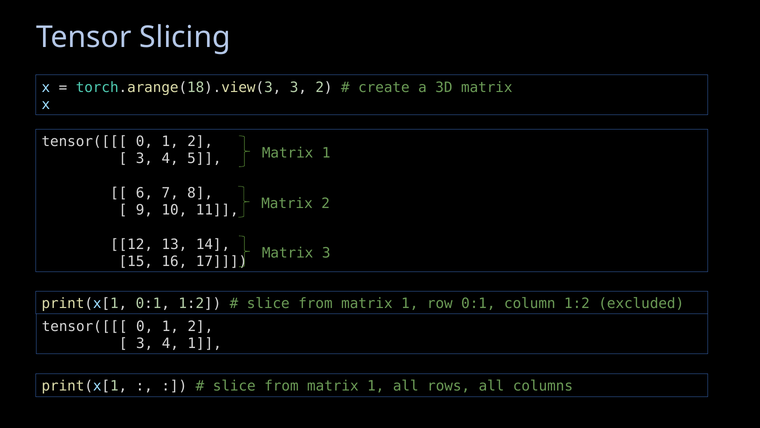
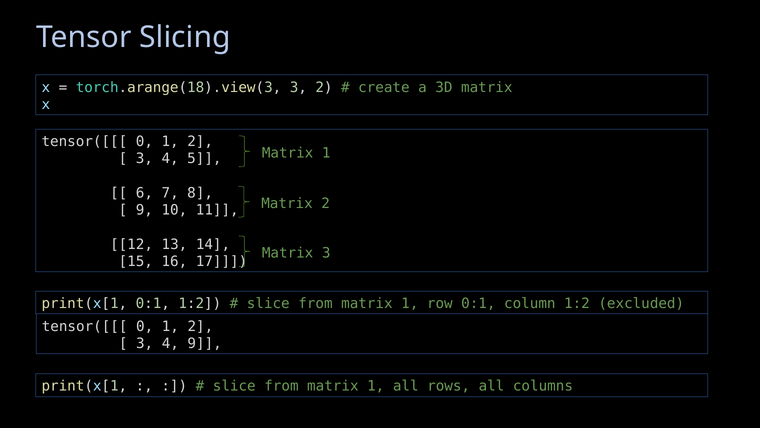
4 1: 1 -> 9
